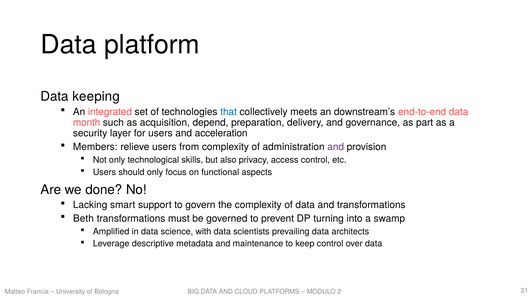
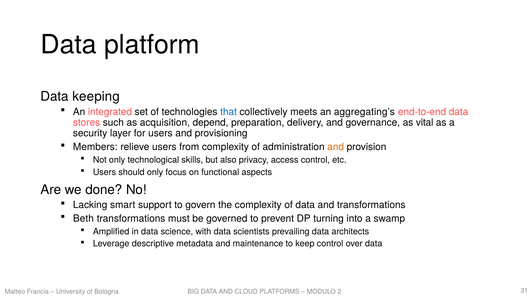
downstream’s: downstream’s -> aggregating’s
month: month -> stores
part: part -> vital
acceleration: acceleration -> provisioning
and at (336, 147) colour: purple -> orange
